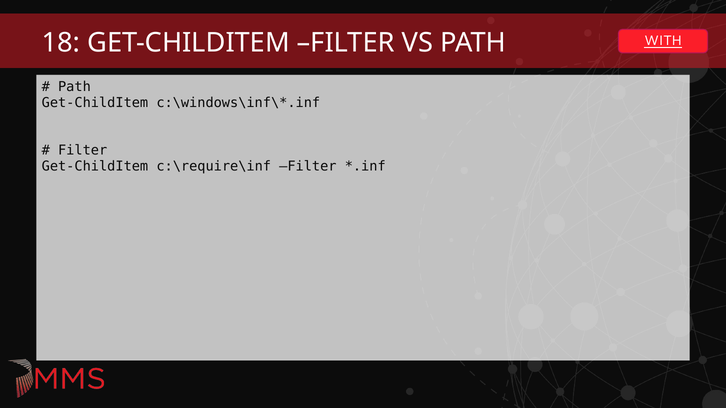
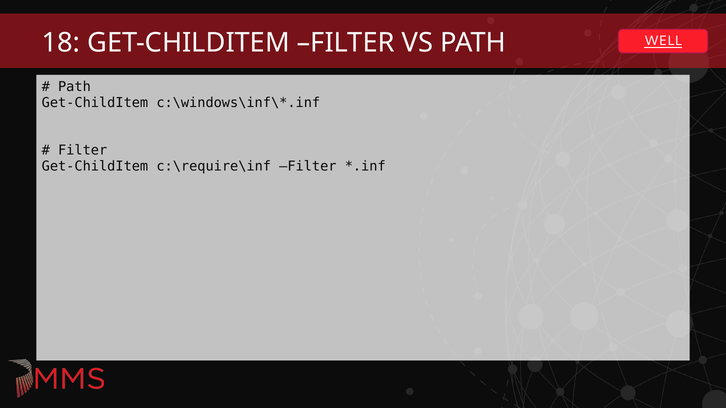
WITH: WITH -> WELL
